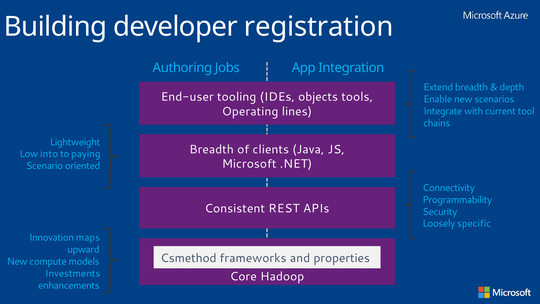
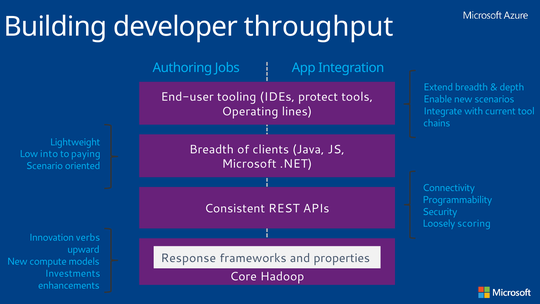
registration: registration -> throughput
objects: objects -> protect
specific: specific -> scoring
maps: maps -> verbs
Csmethod: Csmethod -> Response
